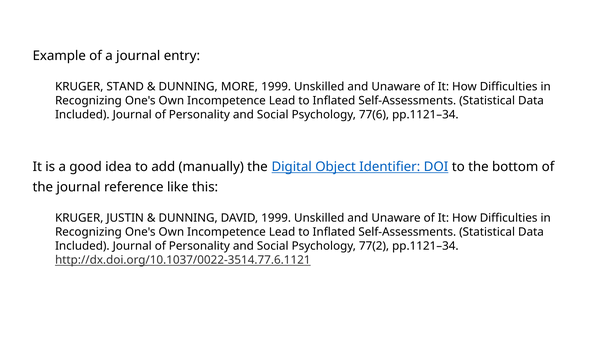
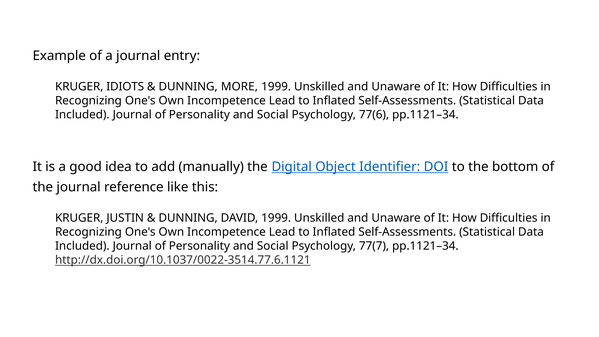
STAND: STAND -> IDIOTS
77(2: 77(2 -> 77(7
